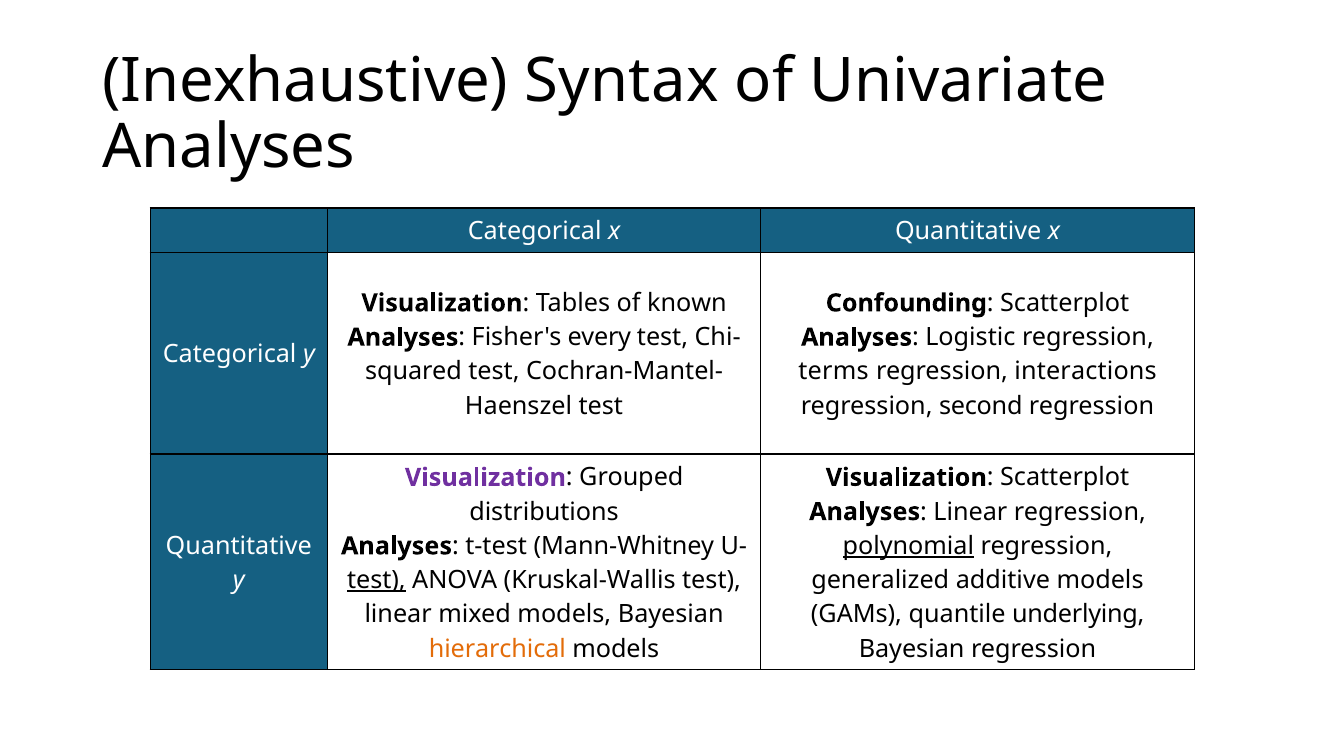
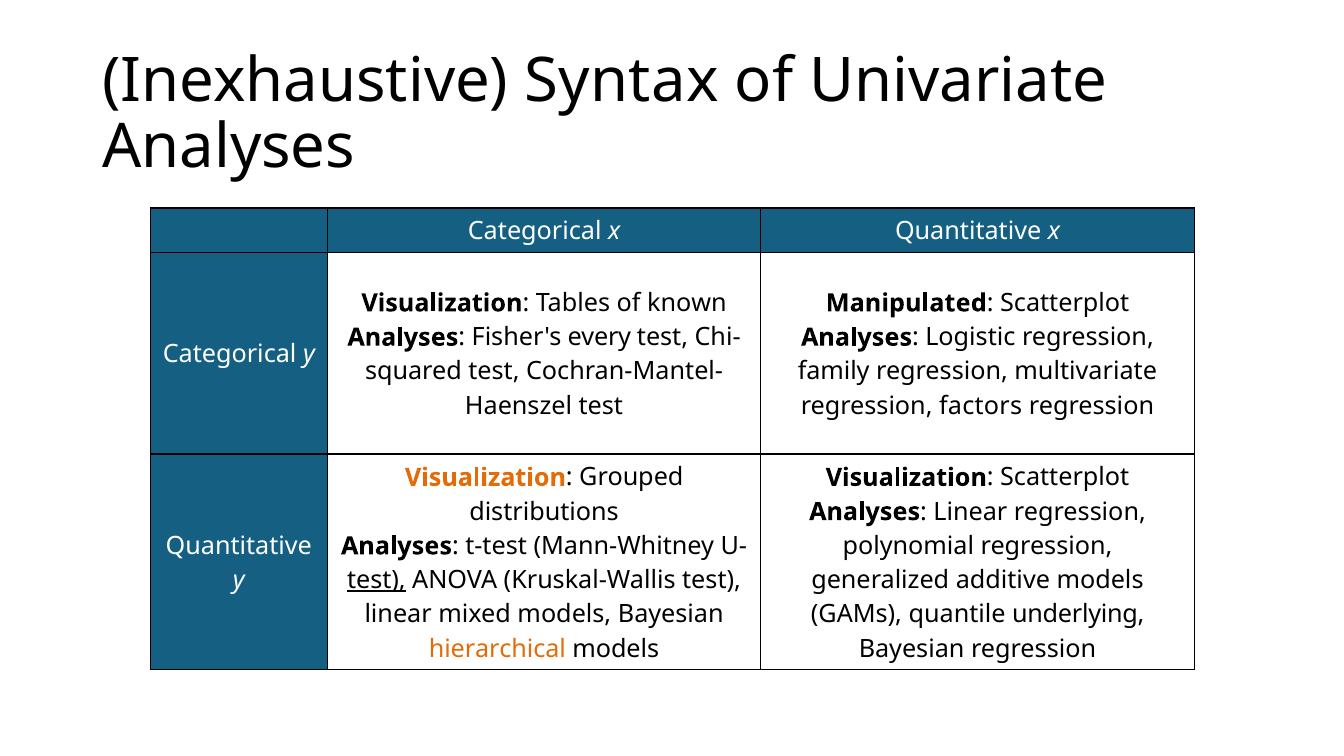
Confounding: Confounding -> Manipulated
terms: terms -> family
interactions: interactions -> multivariate
second: second -> factors
Visualization at (485, 478) colour: purple -> orange
polynomial underline: present -> none
